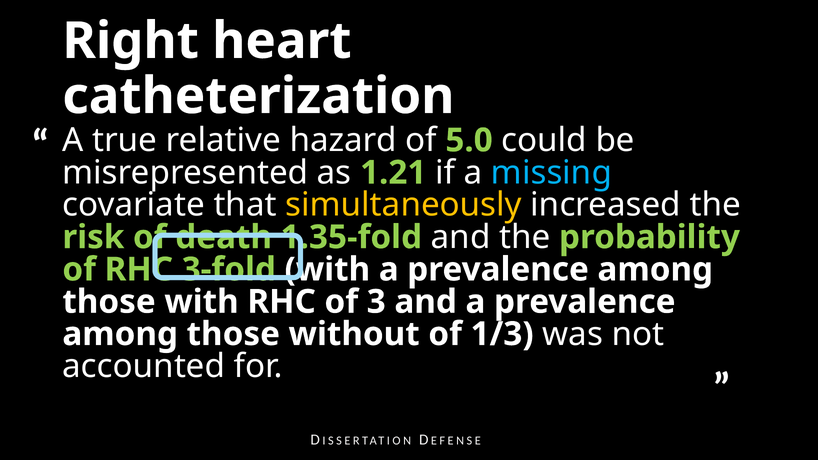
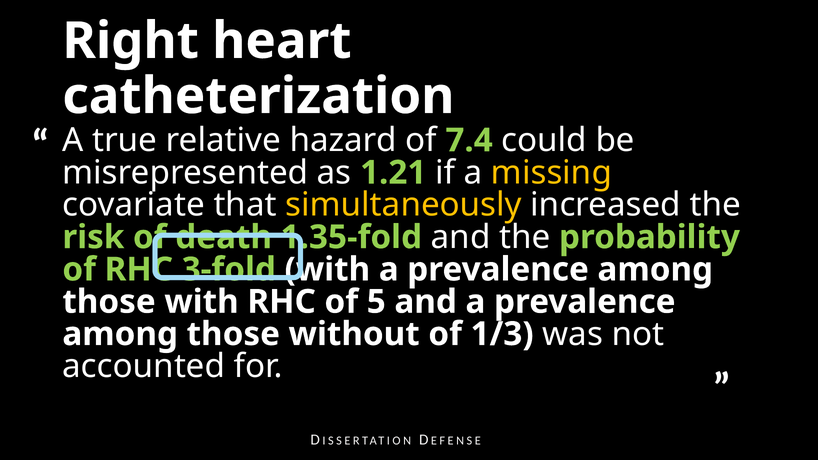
5.0: 5.0 -> 7.4
missing colour: light blue -> yellow
3: 3 -> 5
